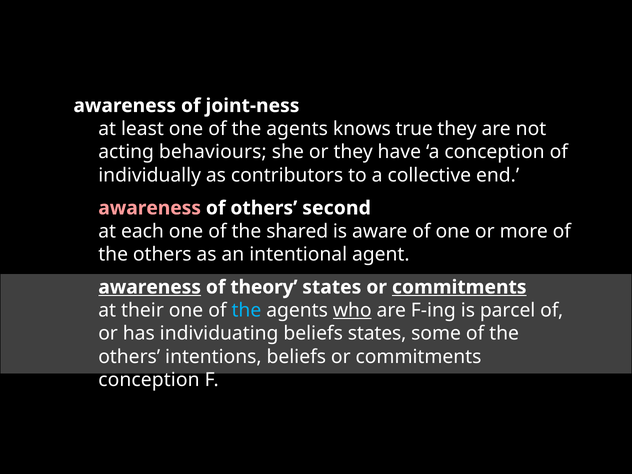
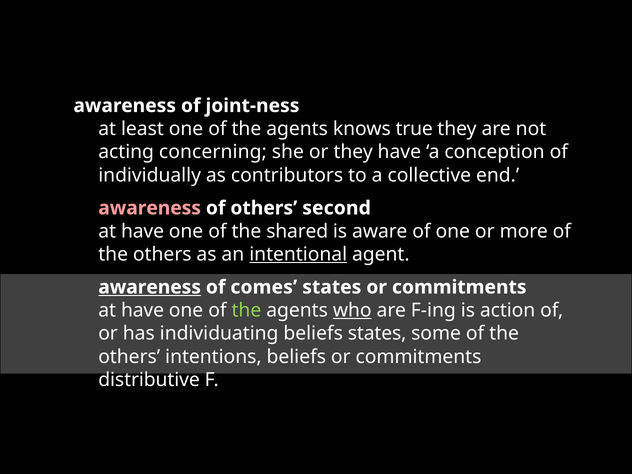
behaviours: behaviours -> concerning
each at (142, 231): each -> have
intentional underline: none -> present
theory: theory -> comes
commitments at (459, 287) underline: present -> none
their at (142, 310): their -> have
the at (246, 310) colour: light blue -> light green
parcel: parcel -> action
conception at (149, 380): conception -> distributive
